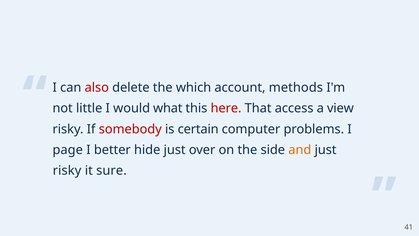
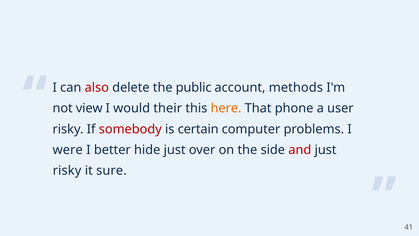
which: which -> public
little: little -> view
what: what -> their
here colour: red -> orange
access: access -> phone
view: view -> user
page: page -> were
and colour: orange -> red
